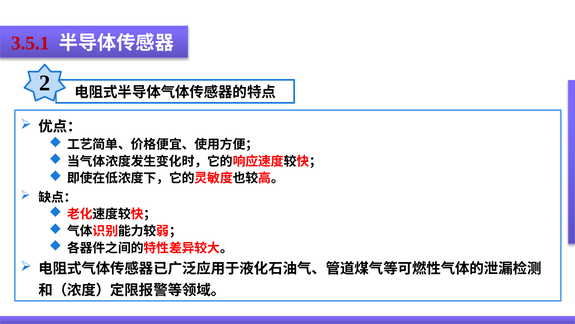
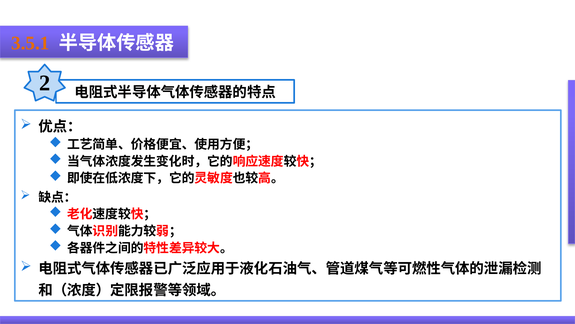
3.5.1 colour: red -> orange
